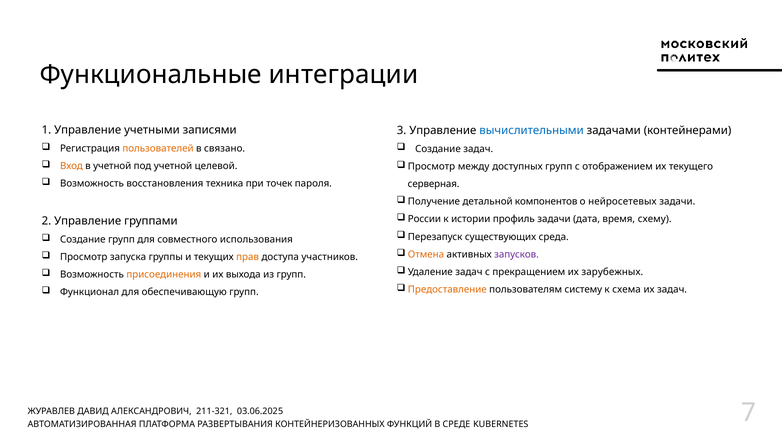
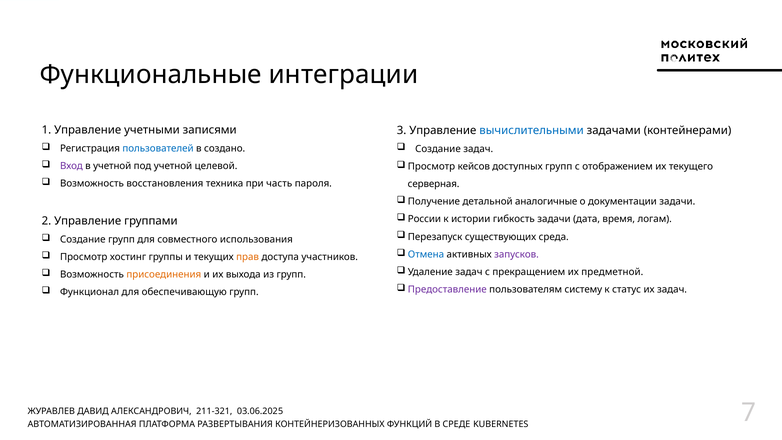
пользователей colour: orange -> blue
связано: связано -> создано
Вход colour: orange -> purple
между: между -> кейсов
точек: точек -> часть
компонентов: компонентов -> аналогичные
нейросетевых: нейросетевых -> документации
профиль: профиль -> гибкость
схему: схему -> логам
Отмена colour: orange -> blue
запуска: запуска -> хостинг
зарубежных: зарубежных -> предметной
Предоставление colour: orange -> purple
схема: схема -> статус
